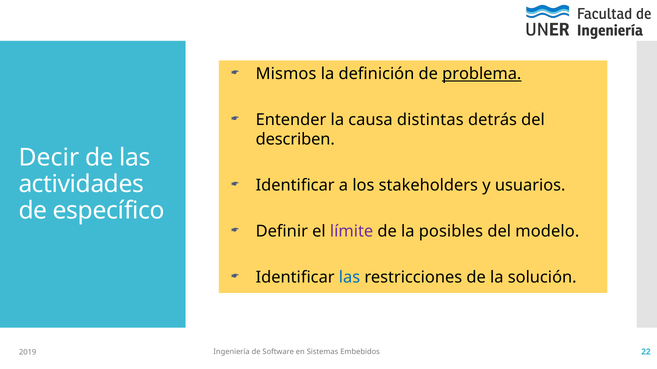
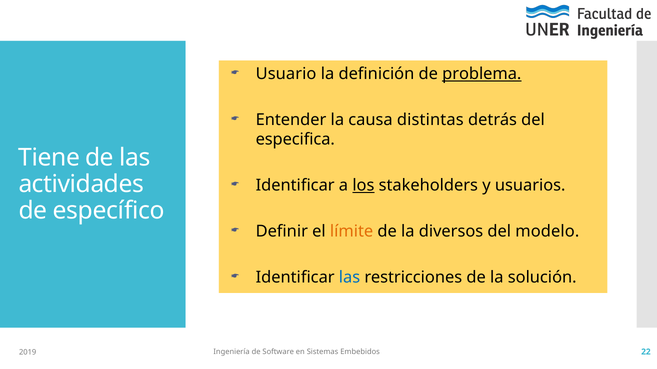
Mismos: Mismos -> Usuario
describen: describen -> especifica
Decir: Decir -> Tiene
los underline: none -> present
límite colour: purple -> orange
posibles: posibles -> diversos
